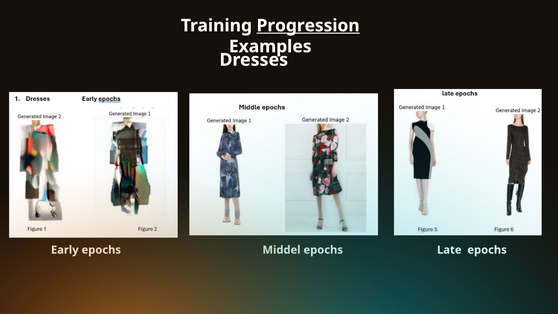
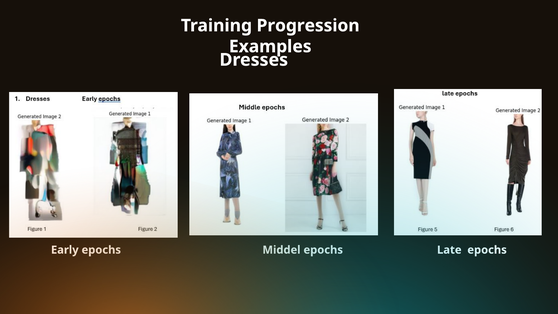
Progression underline: present -> none
